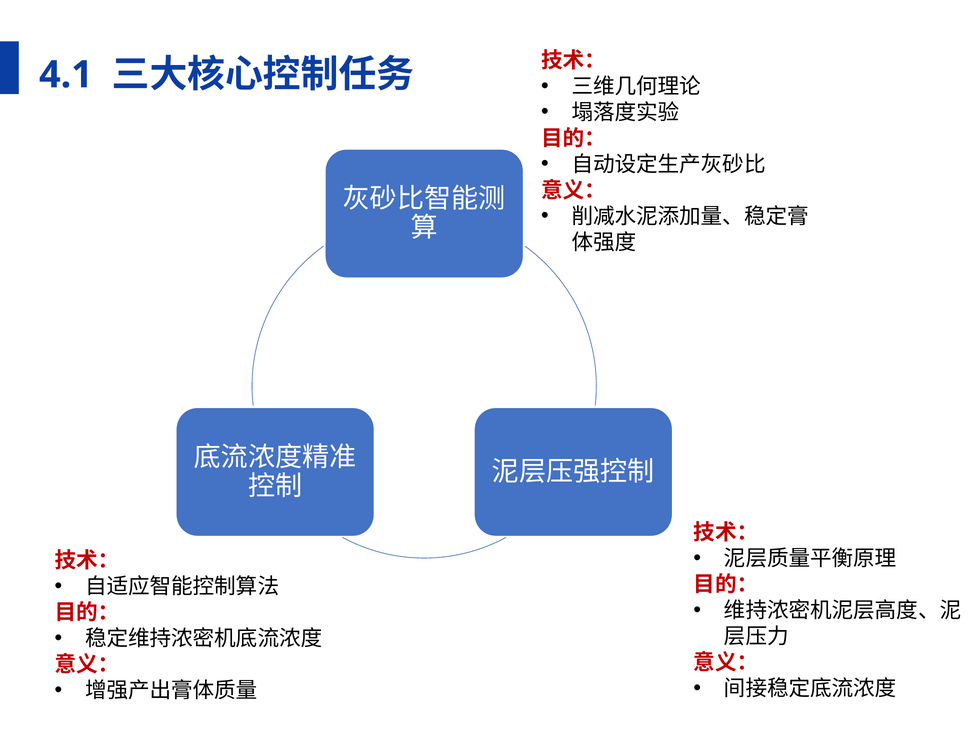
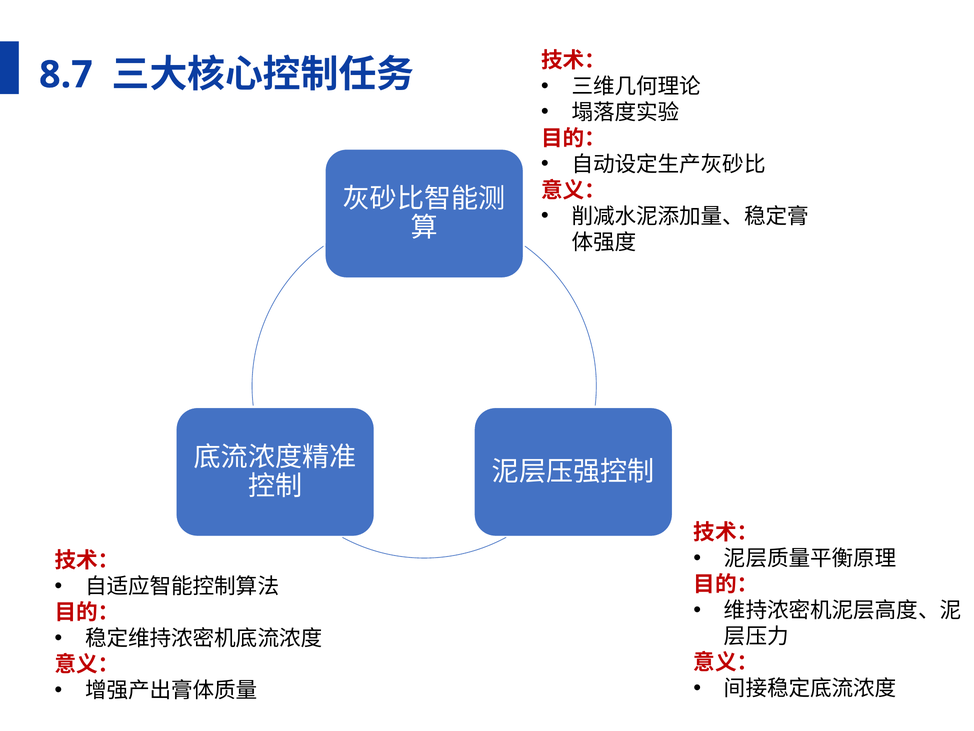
4.1: 4.1 -> 8.7
